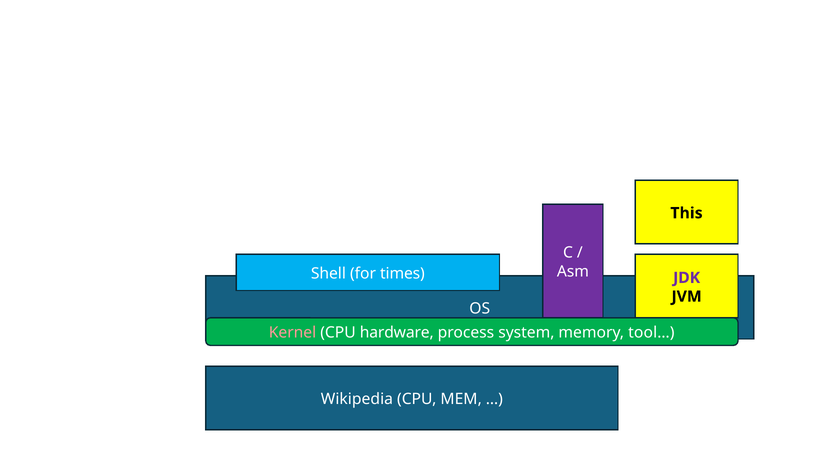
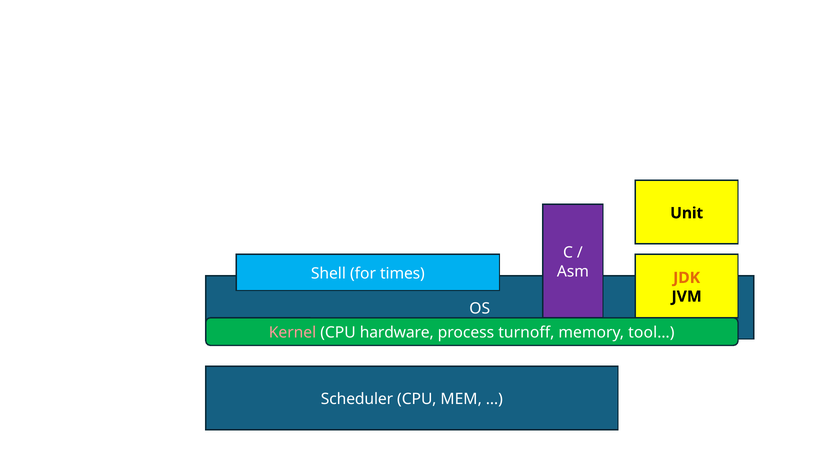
This: This -> Unit
JDK colour: purple -> orange
system: system -> turnoff
Wikipedia: Wikipedia -> Scheduler
